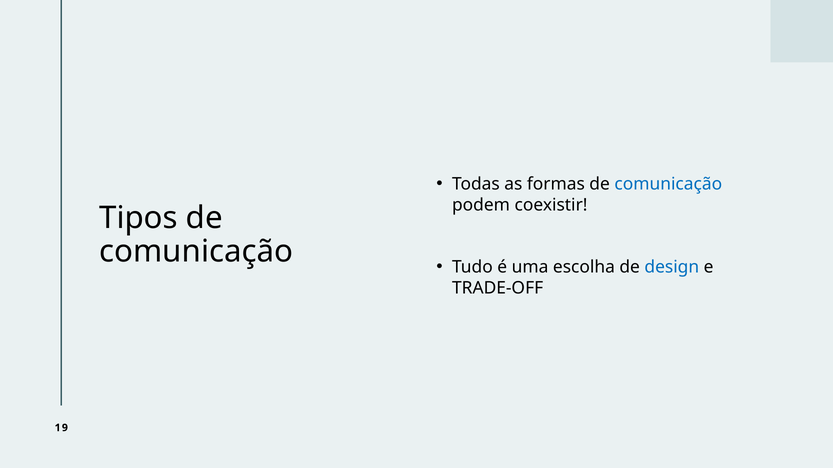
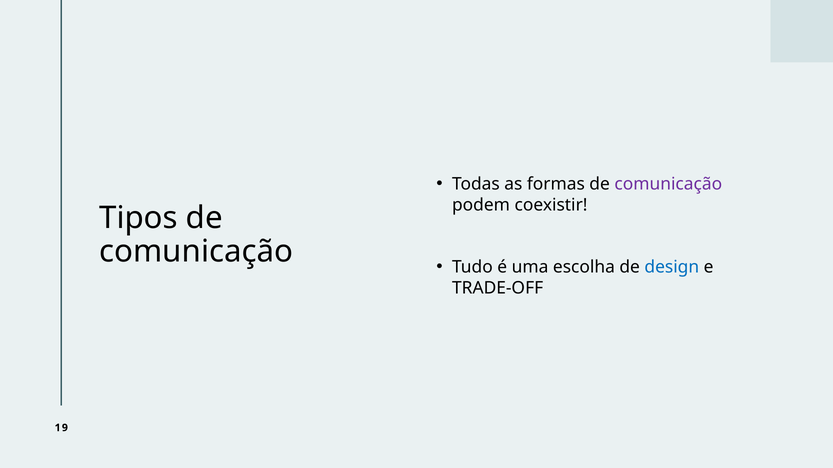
comunicação at (668, 184) colour: blue -> purple
